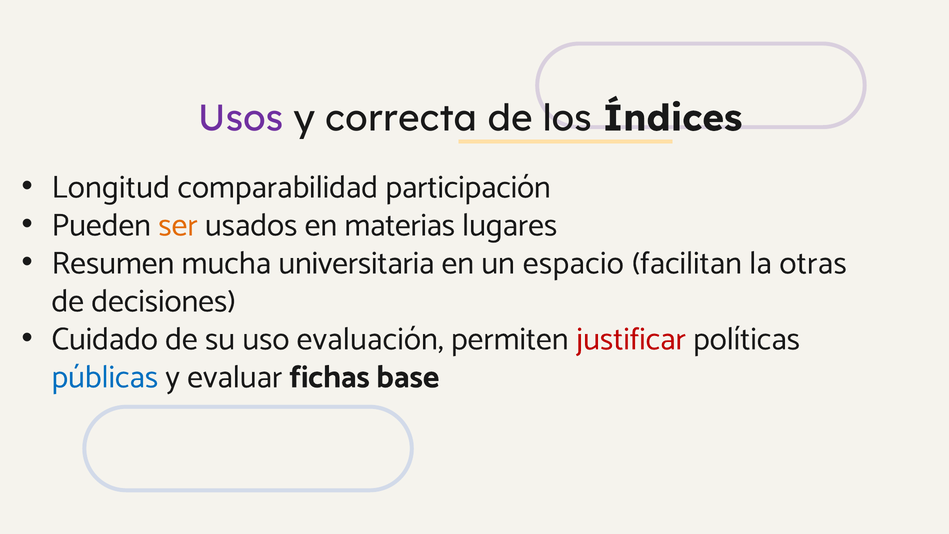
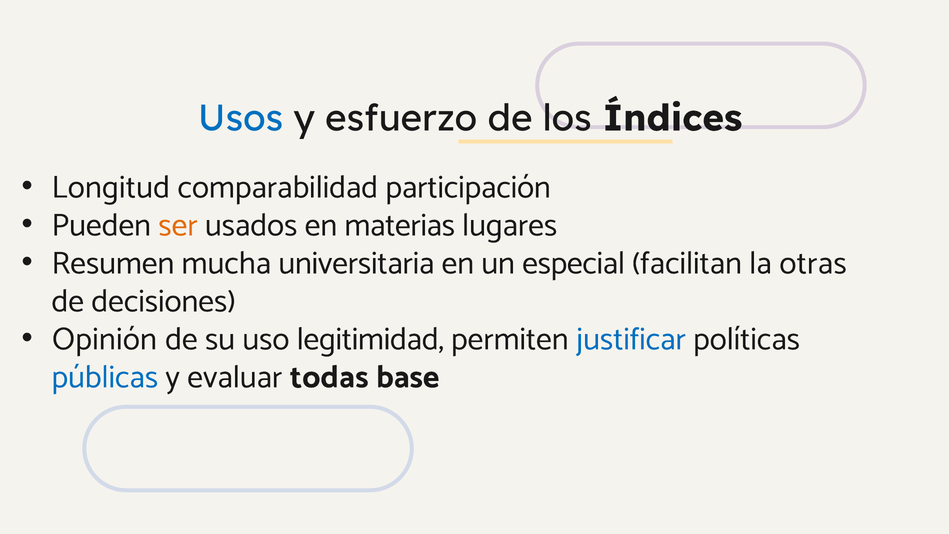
Usos colour: purple -> blue
correcta: correcta -> esfuerzo
espacio: espacio -> especial
Cuidado: Cuidado -> Opinión
evaluación: evaluación -> legitimidad
justificar colour: red -> blue
fichas: fichas -> todas
